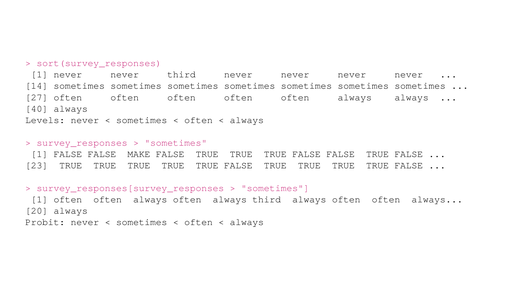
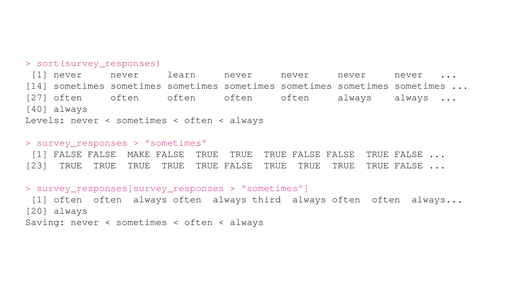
never third: third -> learn
Probit: Probit -> Saving
